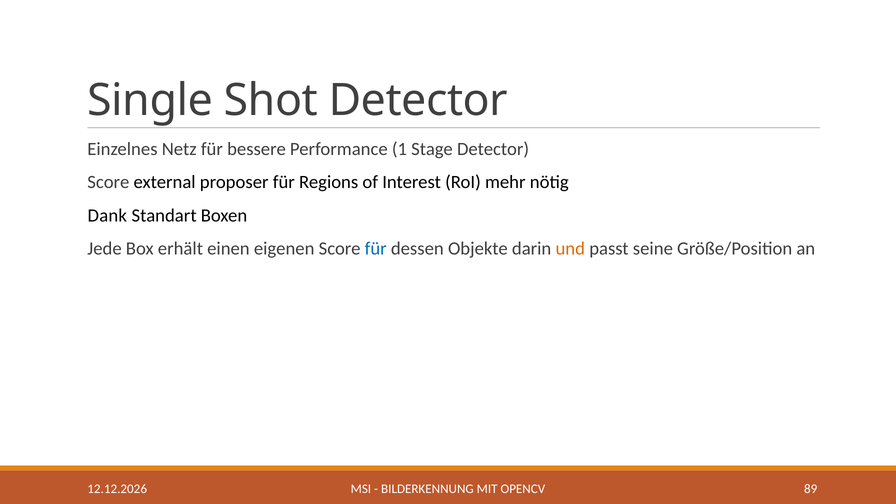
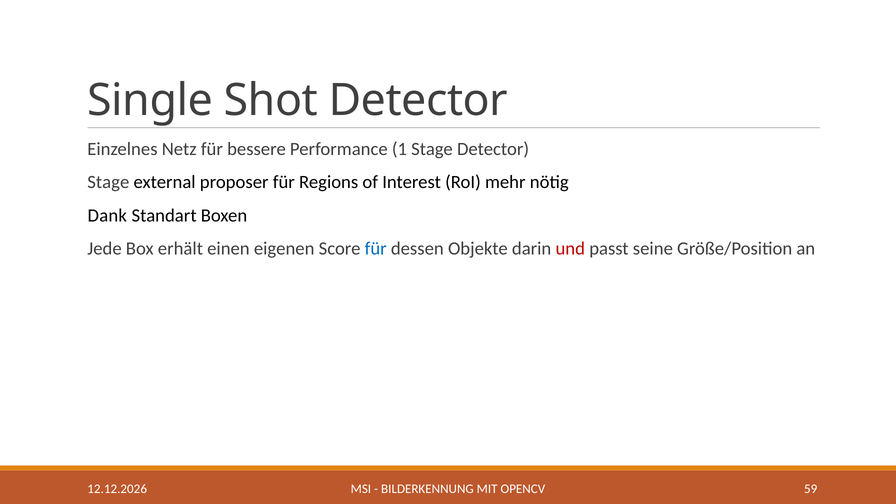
Score at (108, 182): Score -> Stage
und colour: orange -> red
89: 89 -> 59
